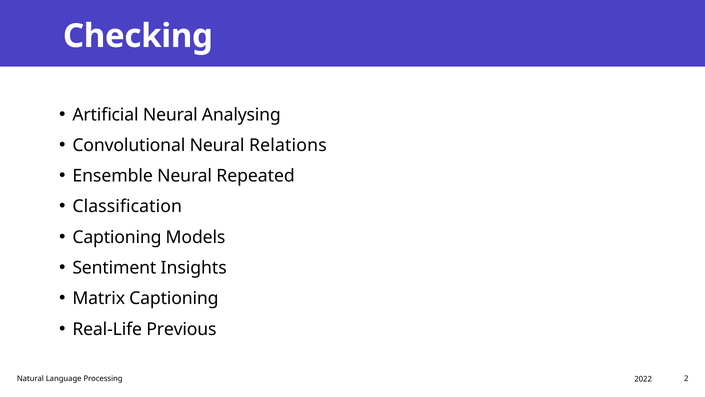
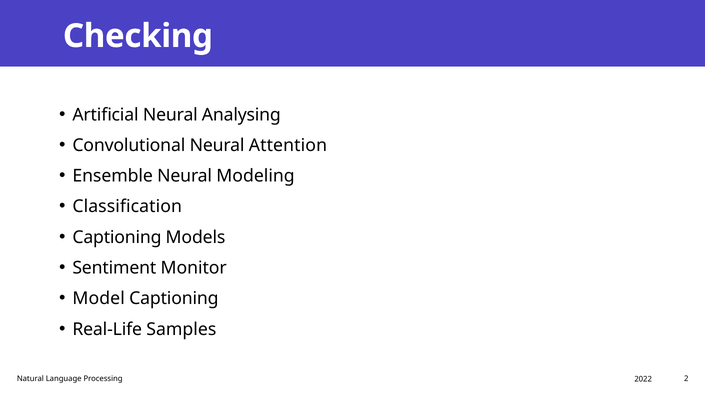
Relations: Relations -> Attention
Repeated: Repeated -> Modeling
Insights: Insights -> Monitor
Matrix: Matrix -> Model
Previous: Previous -> Samples
